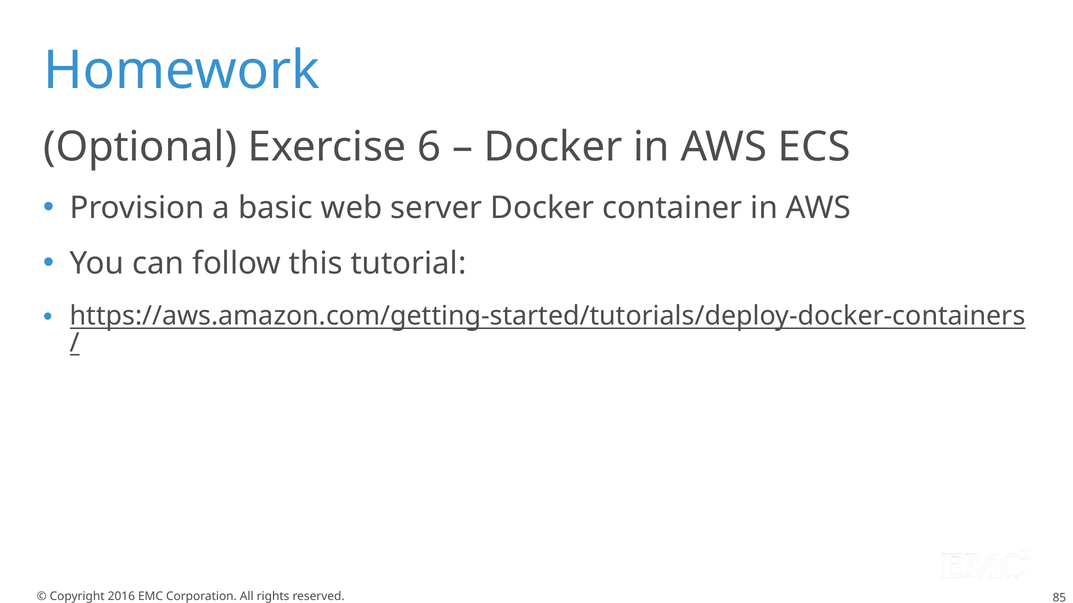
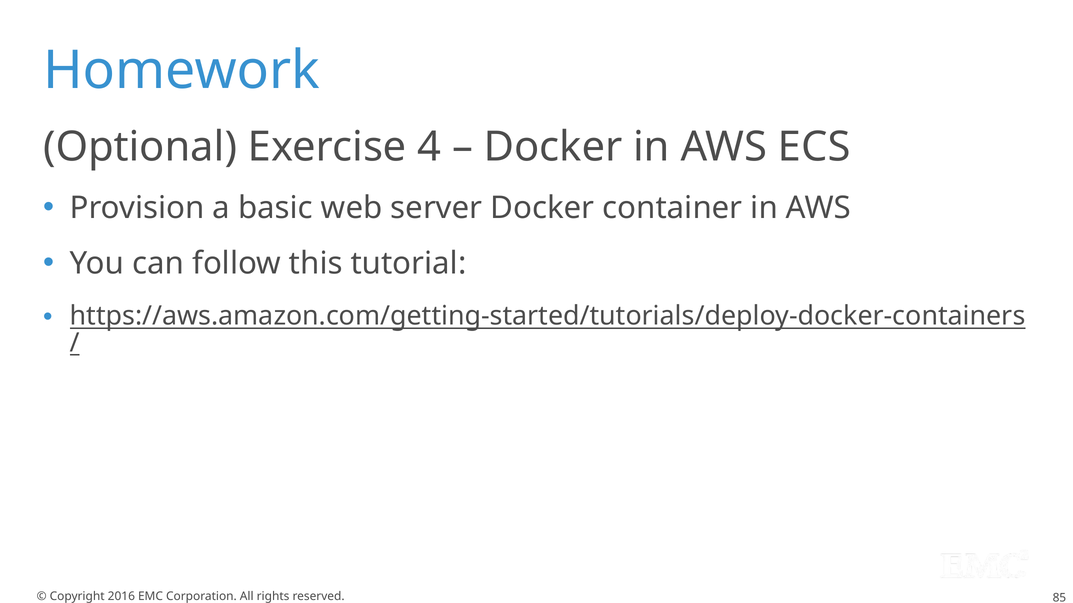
6: 6 -> 4
